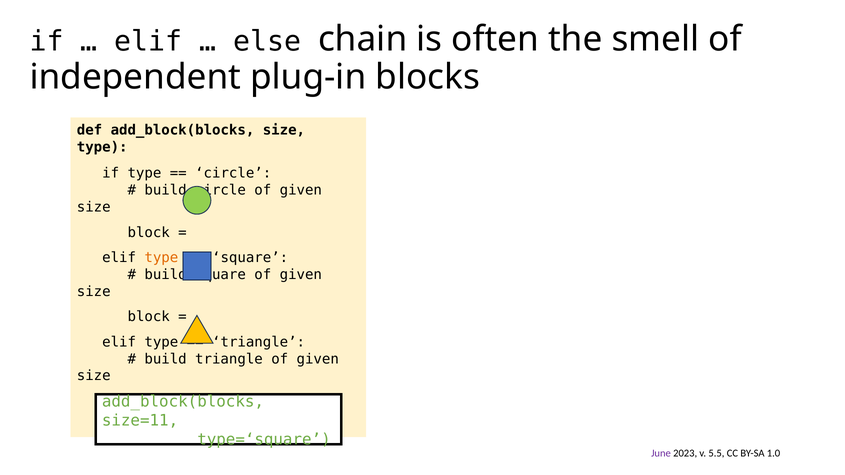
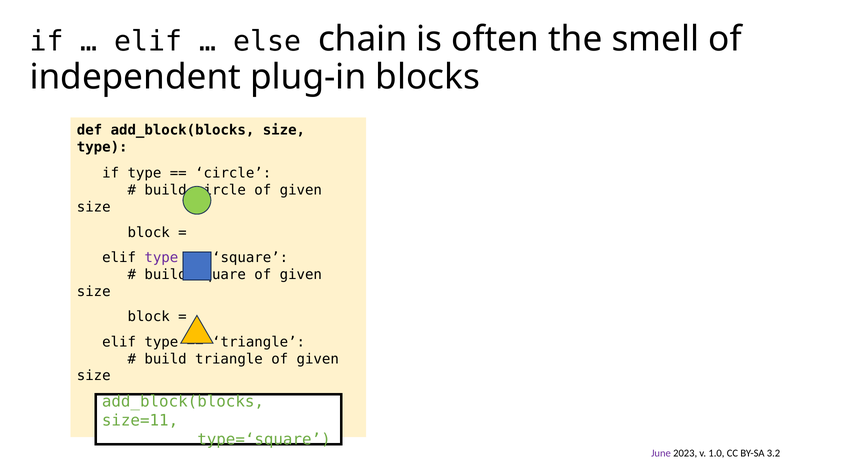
type at (161, 258) colour: orange -> purple
5.5: 5.5 -> 1.0
1.0: 1.0 -> 3.2
